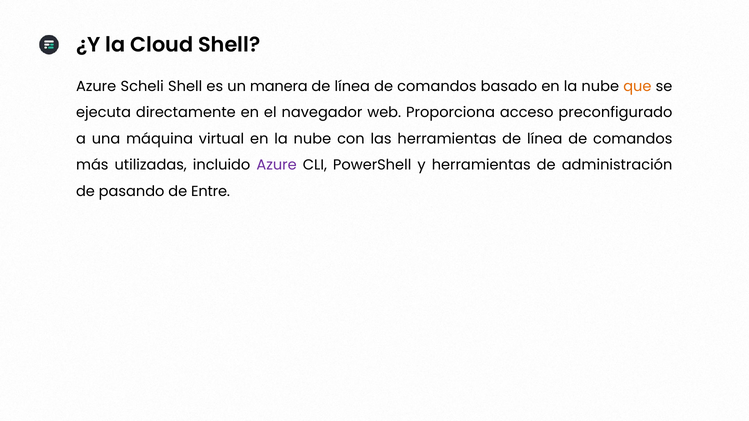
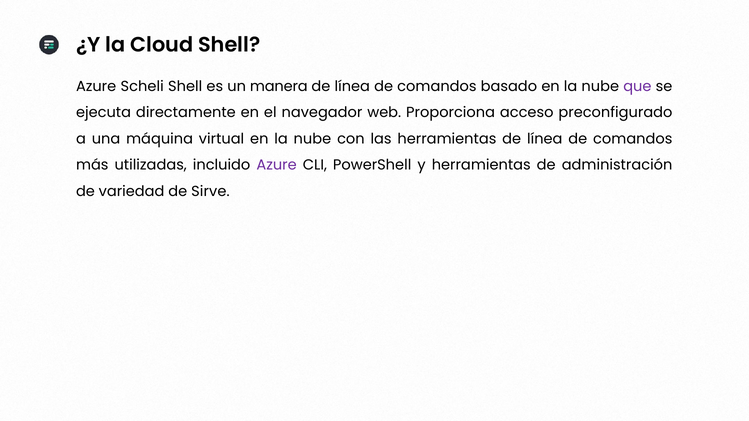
que colour: orange -> purple
pasando: pasando -> variedad
Entre: Entre -> Sirve
